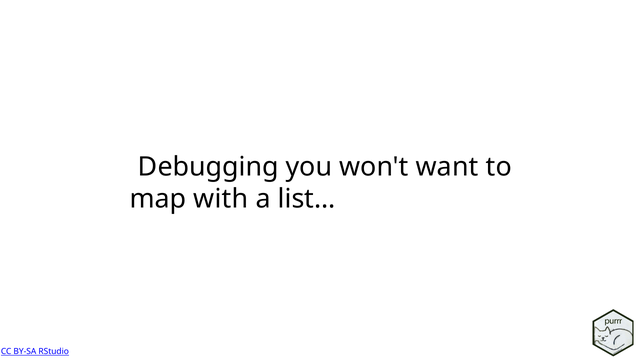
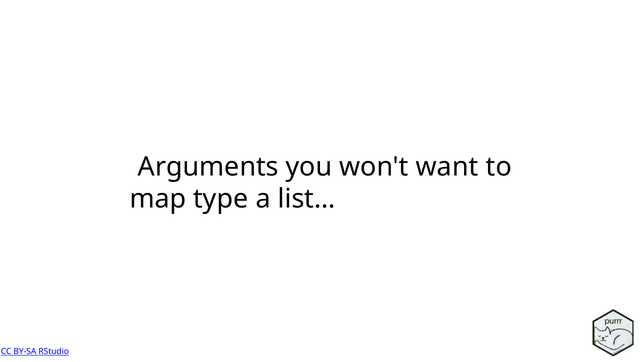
Debugging: Debugging -> Arguments
with: with -> type
